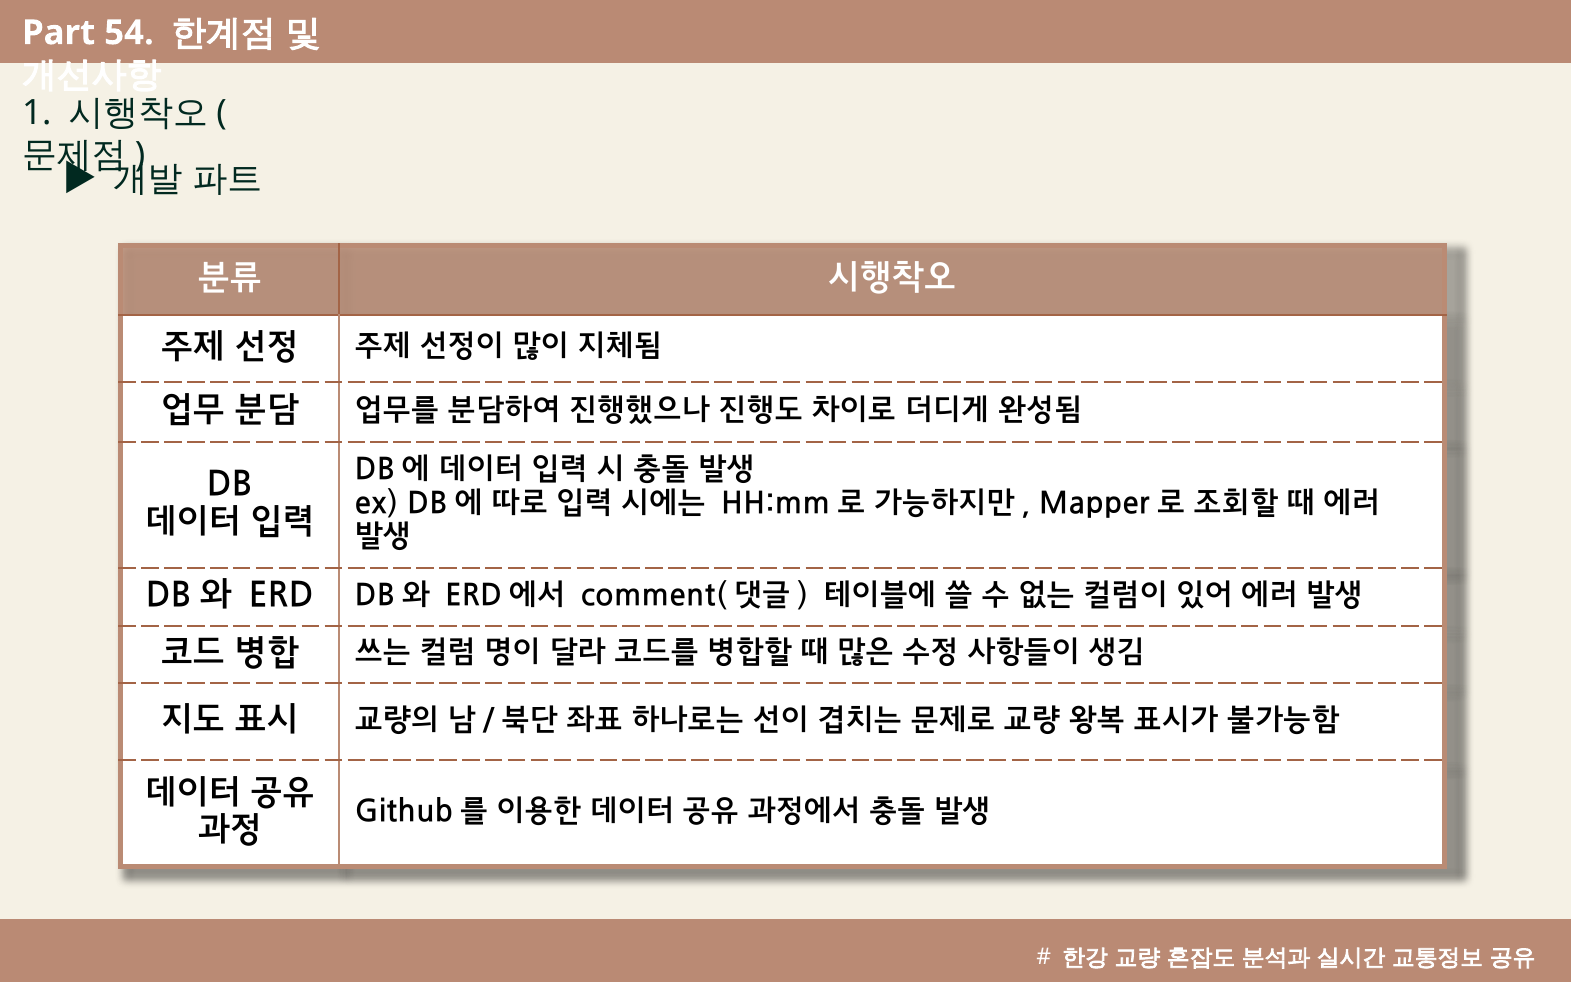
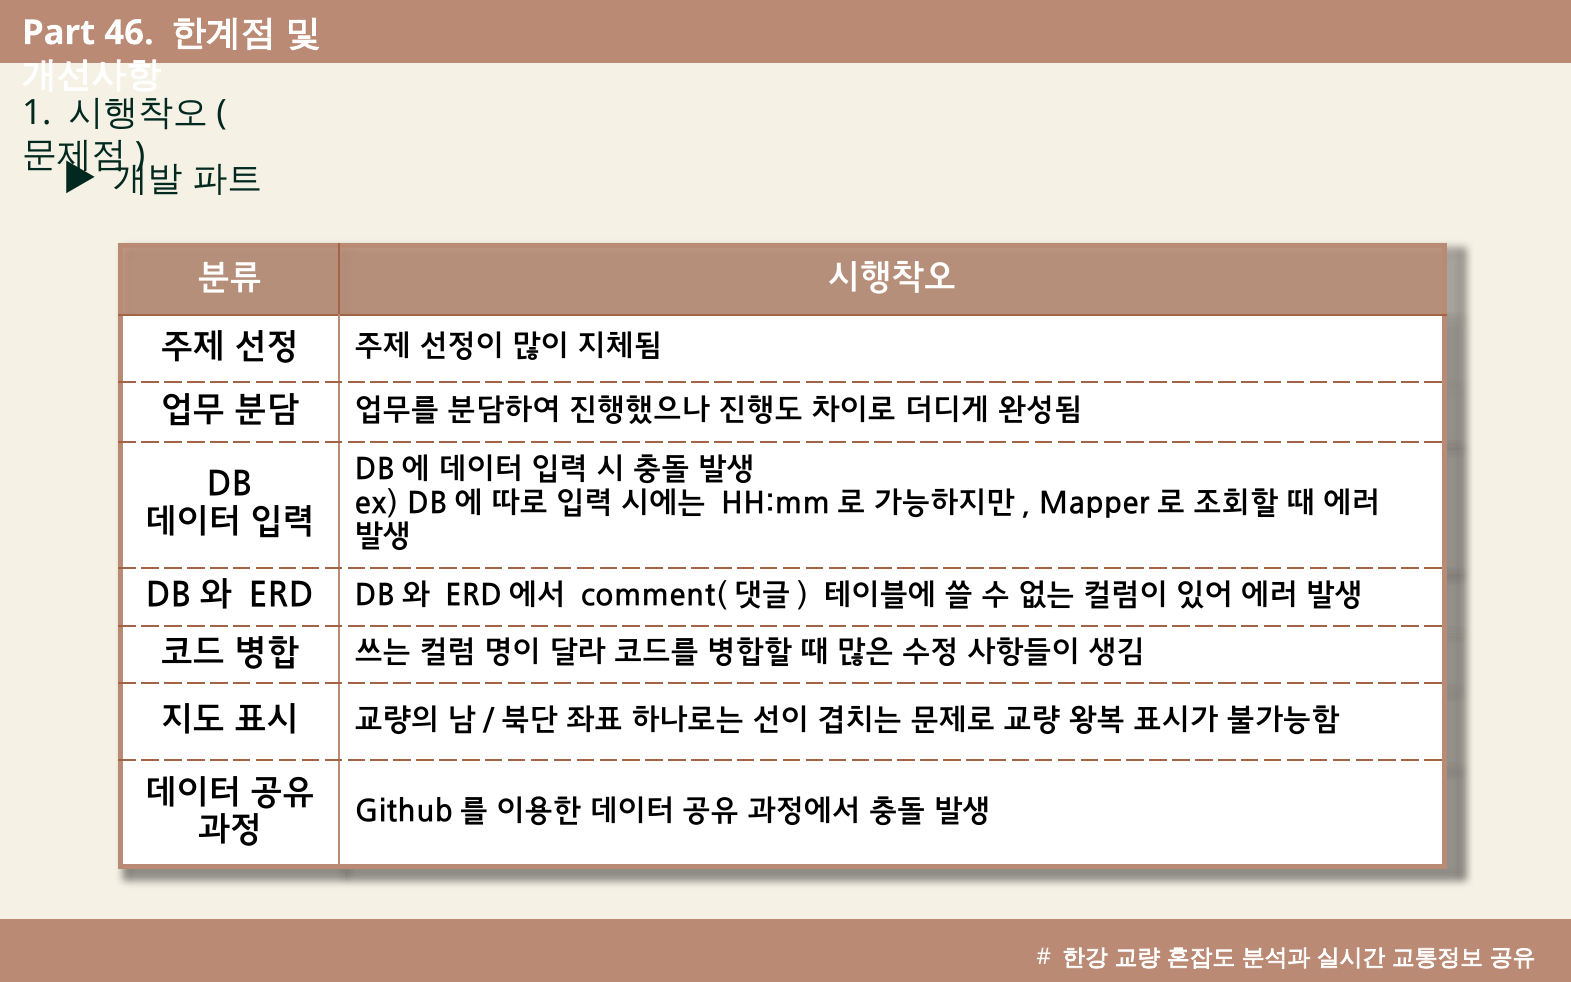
54: 54 -> 46
